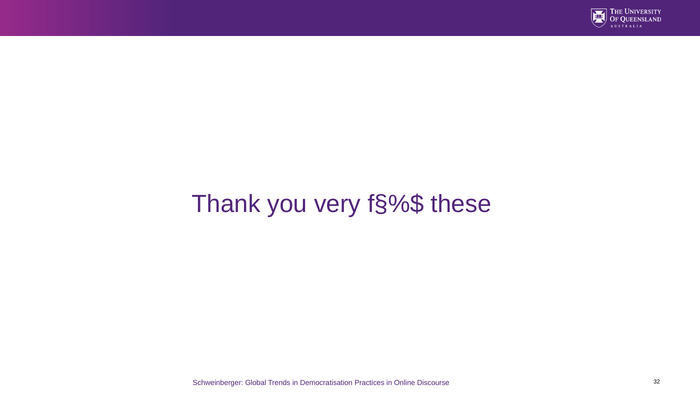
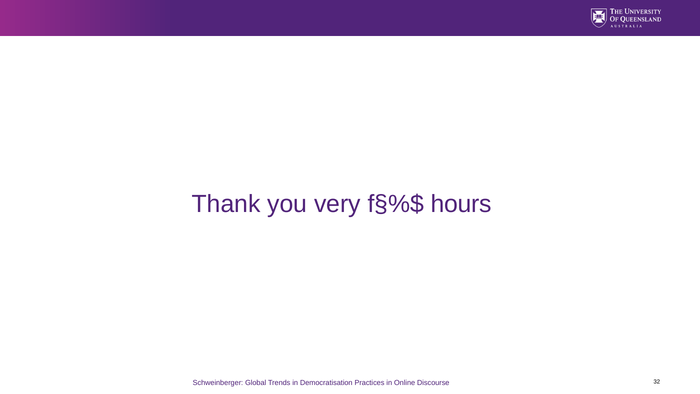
these: these -> hours
